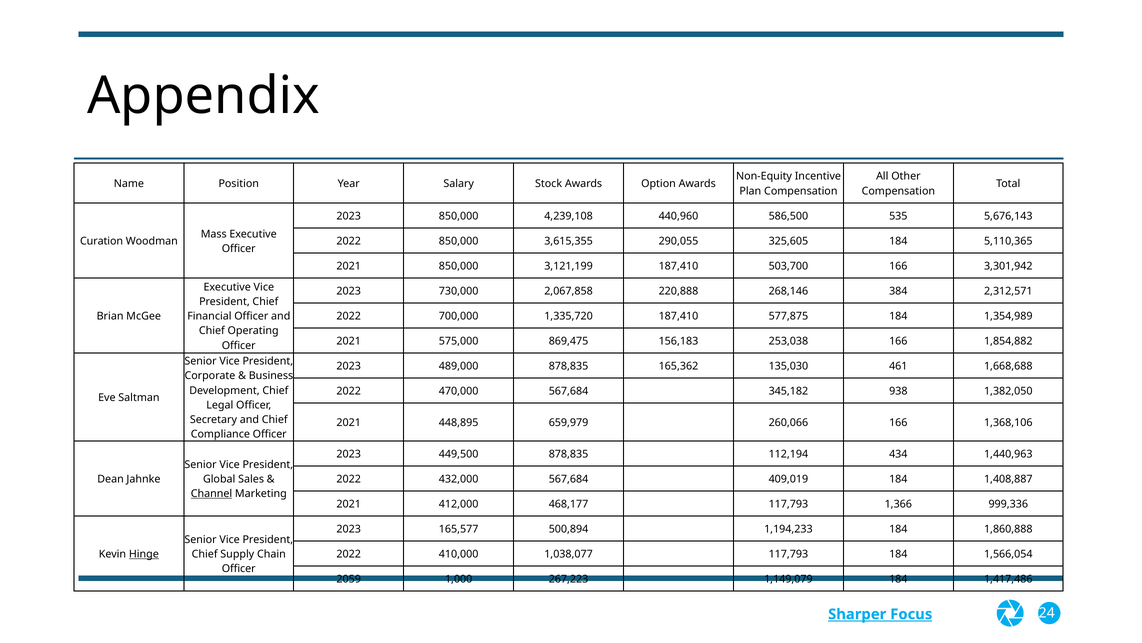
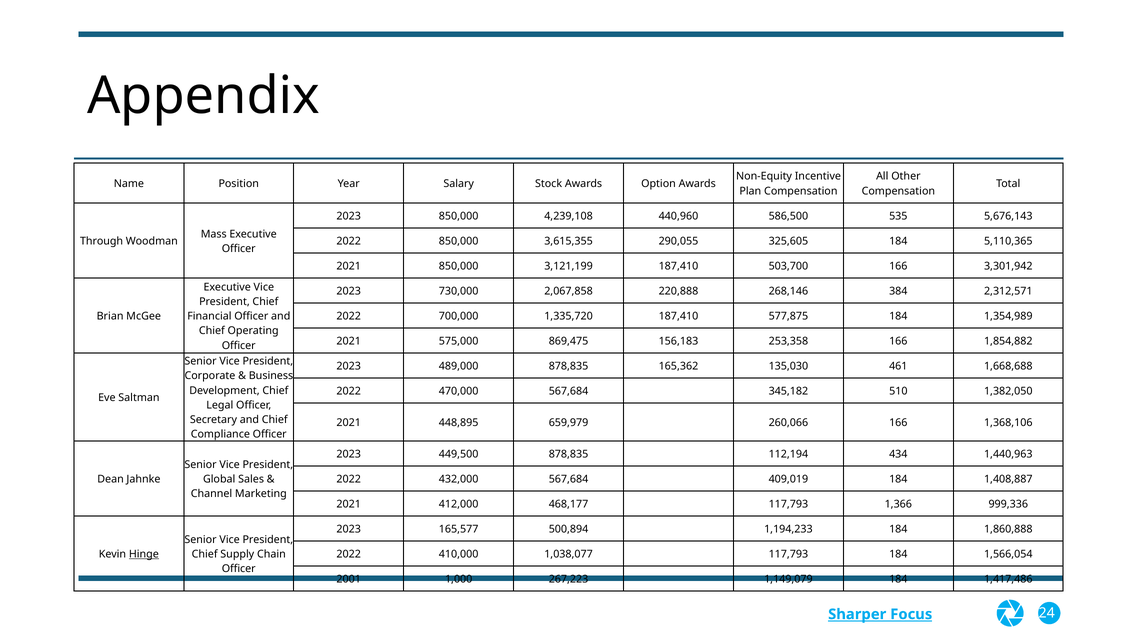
Curation: Curation -> Through
253,038: 253,038 -> 253,358
938: 938 -> 510
Channel underline: present -> none
2059: 2059 -> 2001
